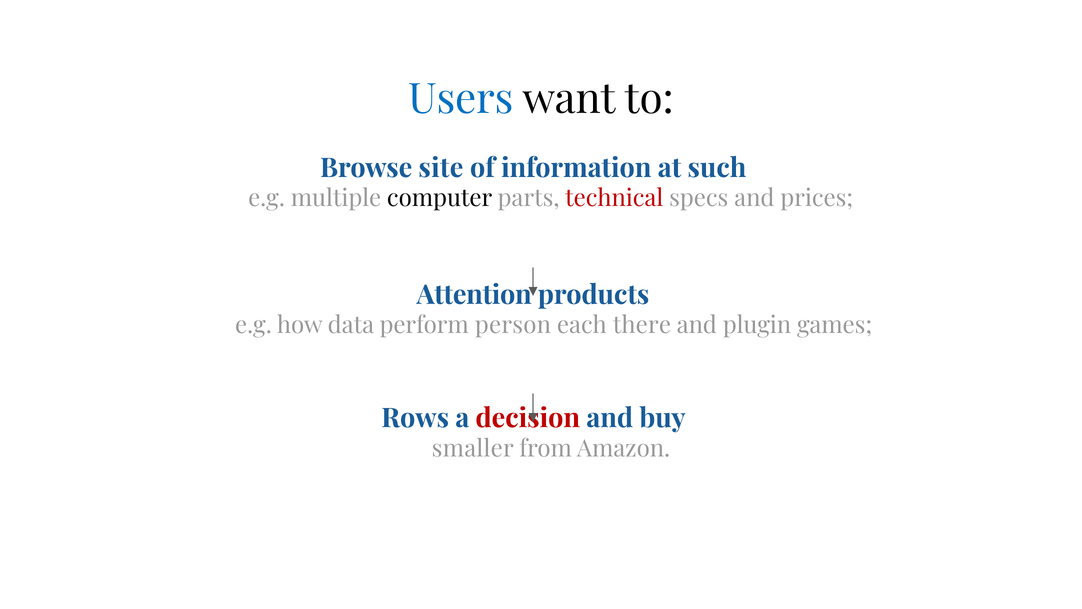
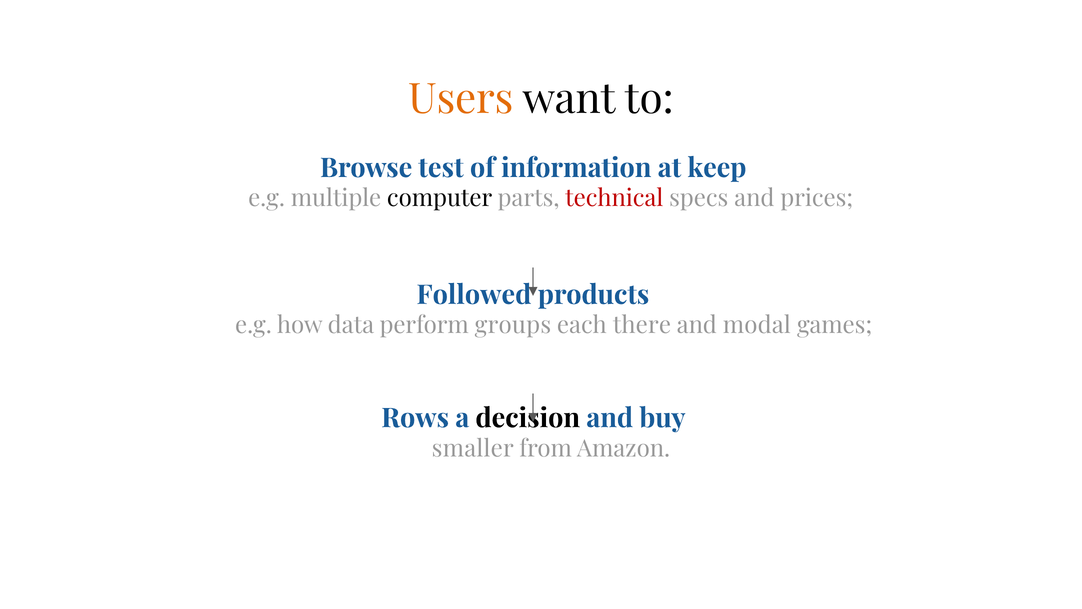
Users colour: blue -> orange
site: site -> test
such: such -> keep
Attention: Attention -> Followed
person: person -> groups
plugin: plugin -> modal
decision colour: red -> black
